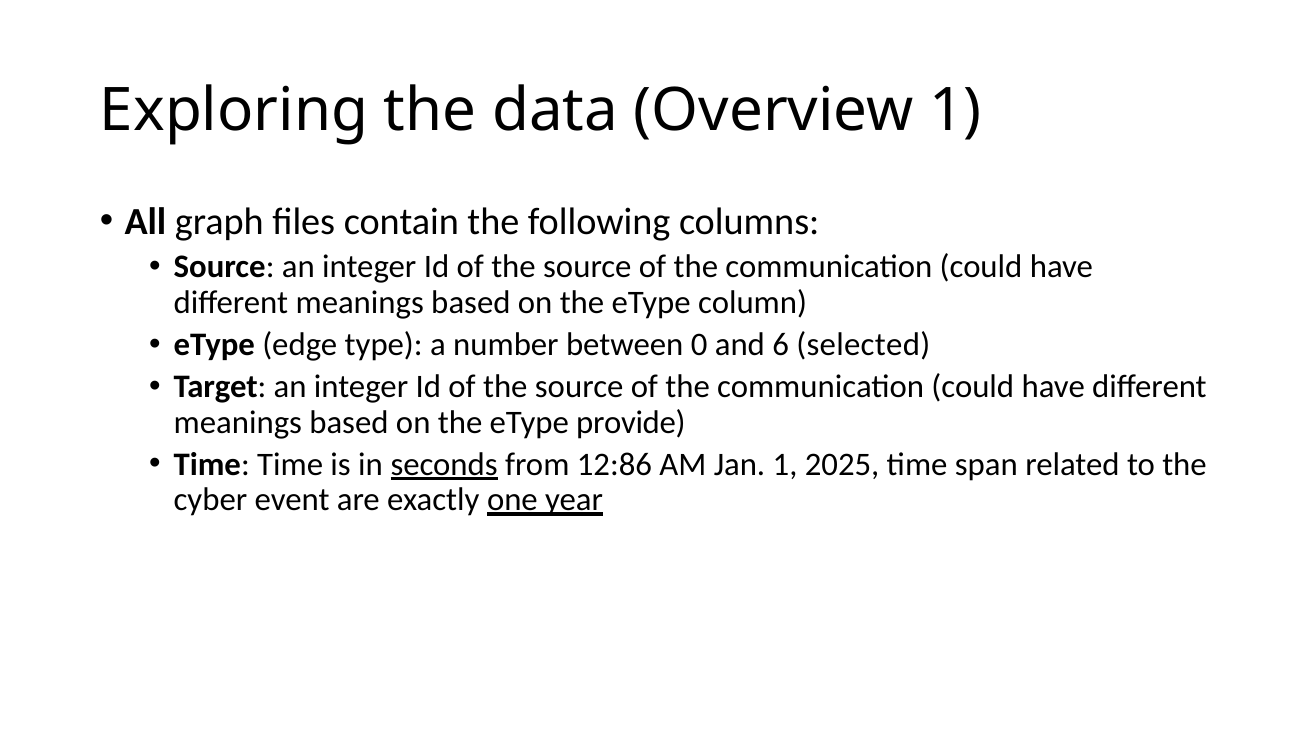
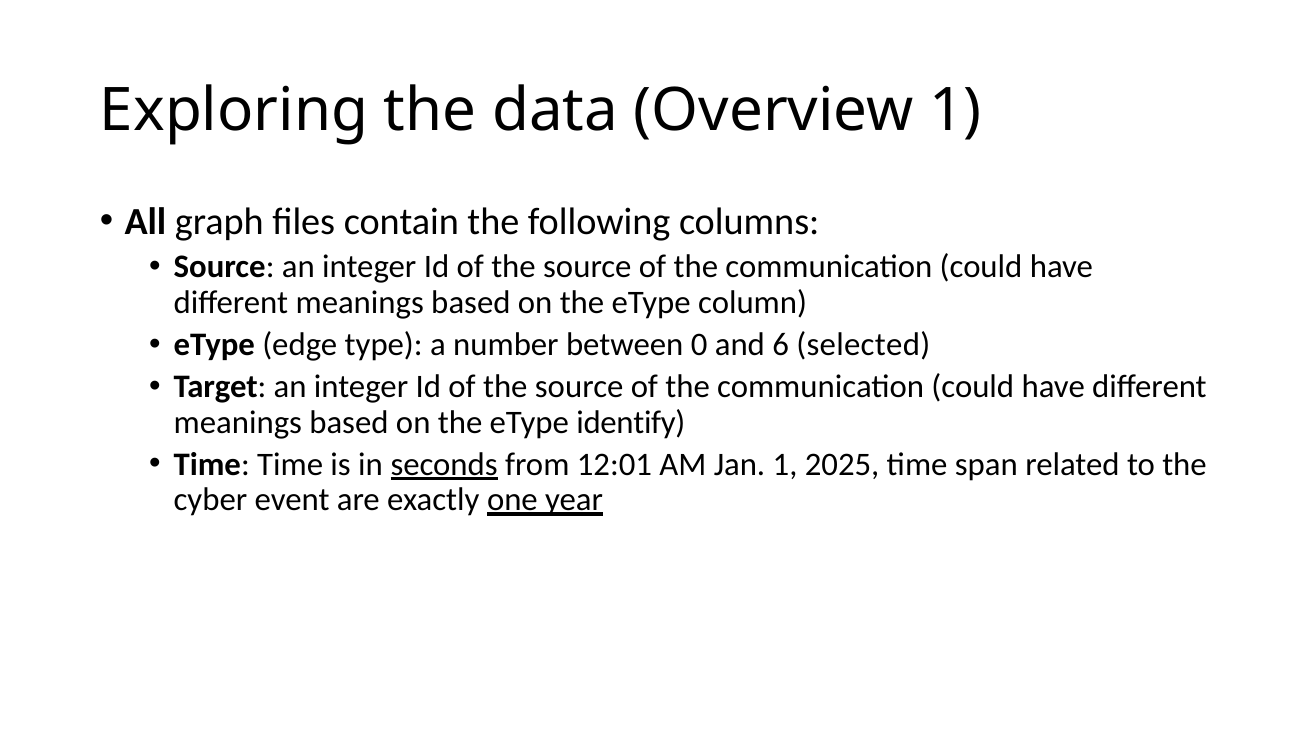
provide: provide -> identify
12:86: 12:86 -> 12:01
